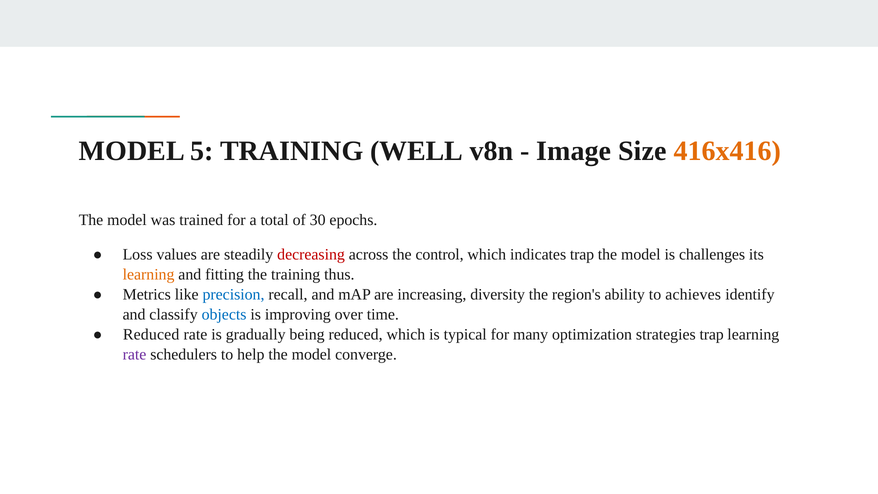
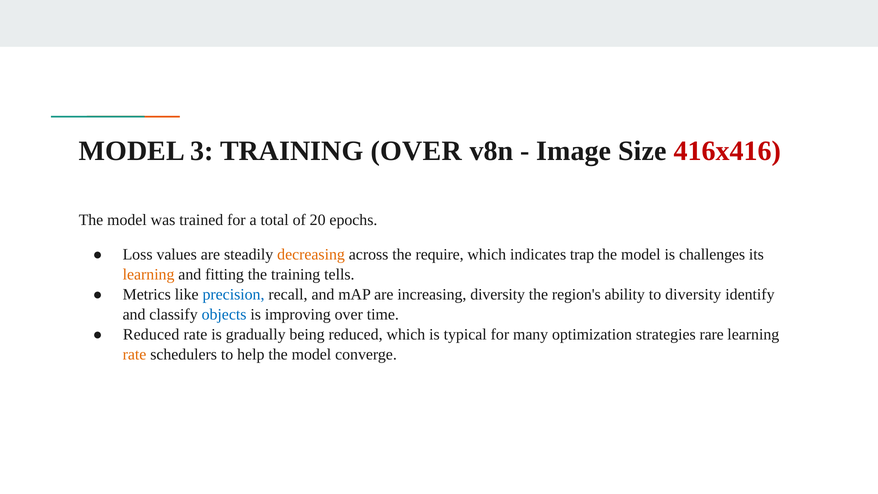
5: 5 -> 3
TRAINING WELL: WELL -> OVER
416x416 colour: orange -> red
30: 30 -> 20
decreasing colour: red -> orange
control: control -> require
thus: thus -> tells
to achieves: achieves -> diversity
strategies trap: trap -> rare
rate at (135, 355) colour: purple -> orange
